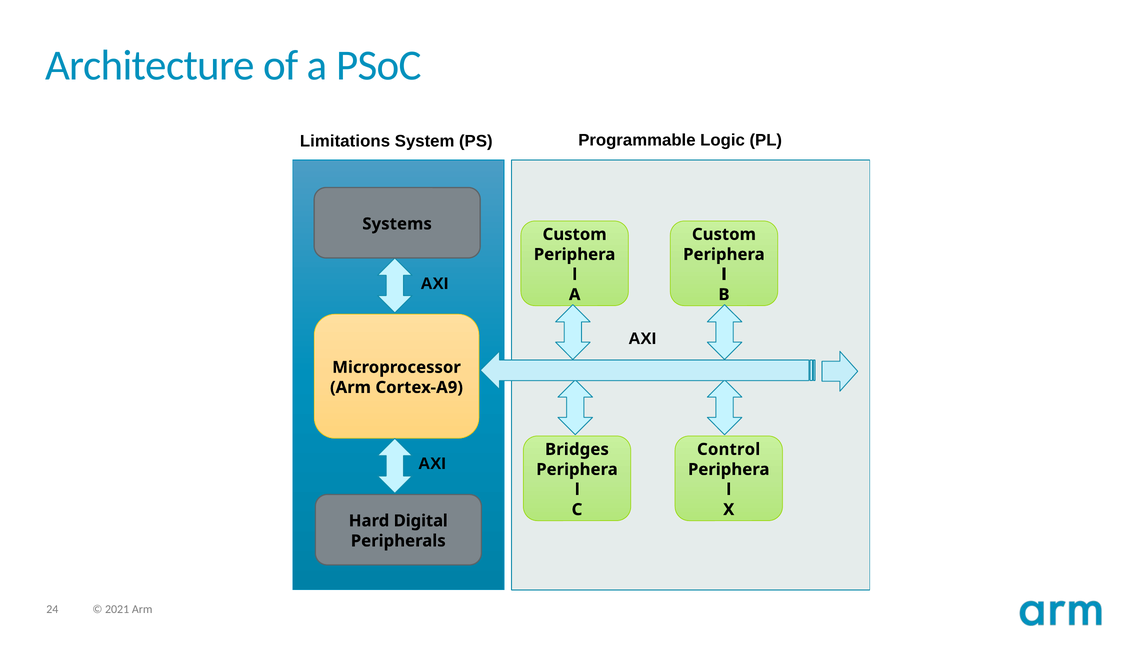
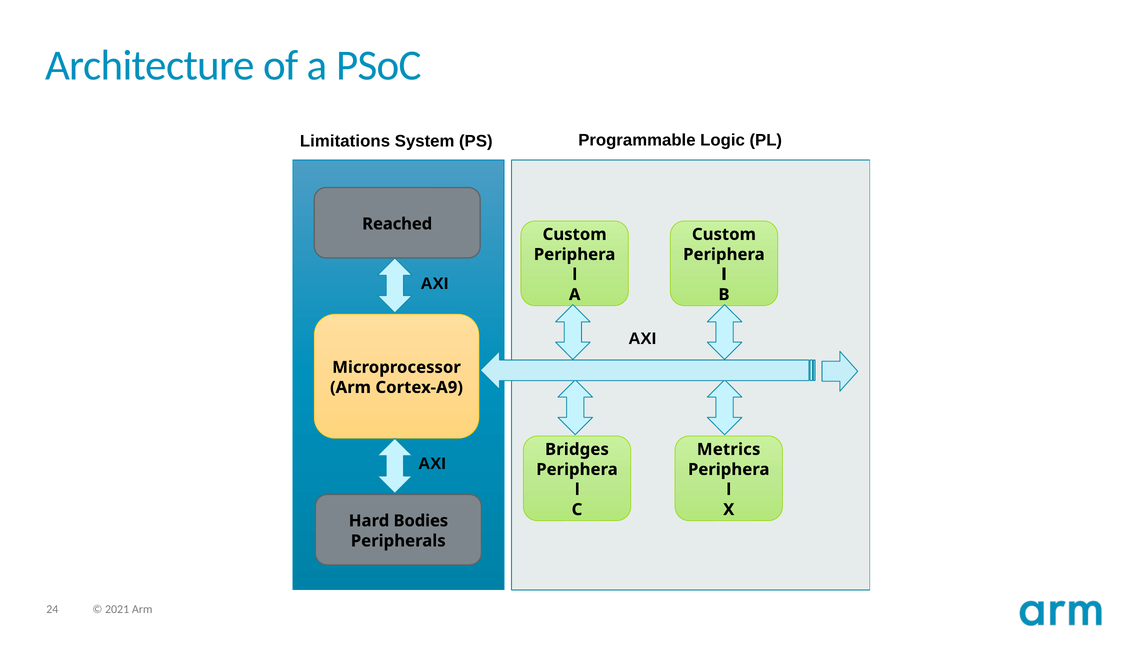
Systems: Systems -> Reached
Control: Control -> Metrics
Digital: Digital -> Bodies
